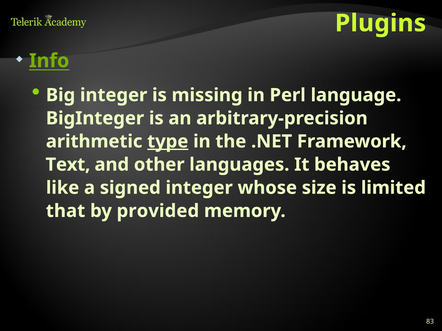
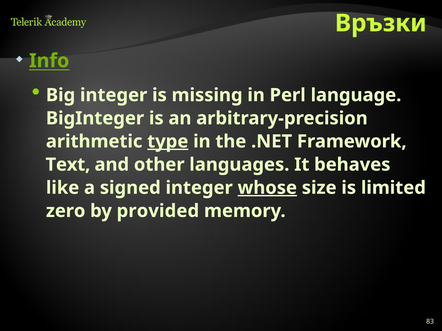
Plugins: Plugins -> Връзки
whose underline: none -> present
that: that -> zero
